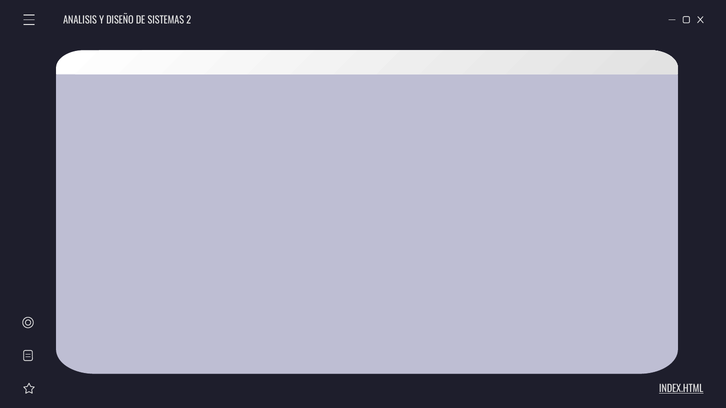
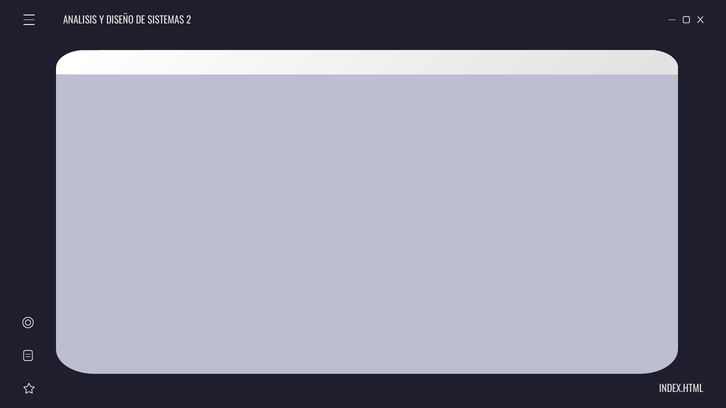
INDEX.HTML underline: present -> none
